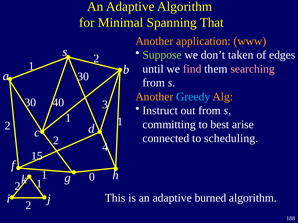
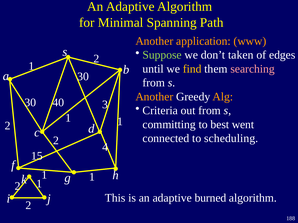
That: That -> Path
find colour: pink -> yellow
Greedy colour: light blue -> white
Instruct: Instruct -> Criteria
arise: arise -> went
0 at (92, 177): 0 -> 1
